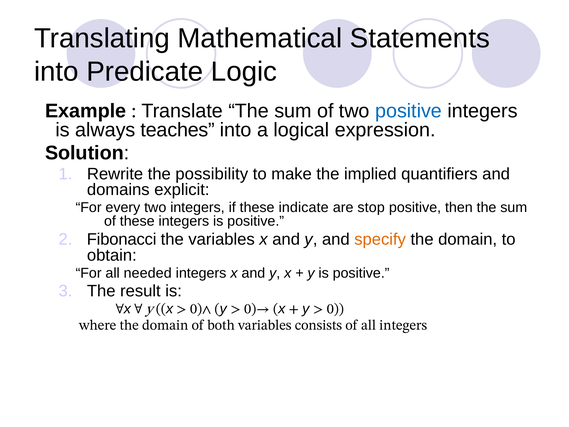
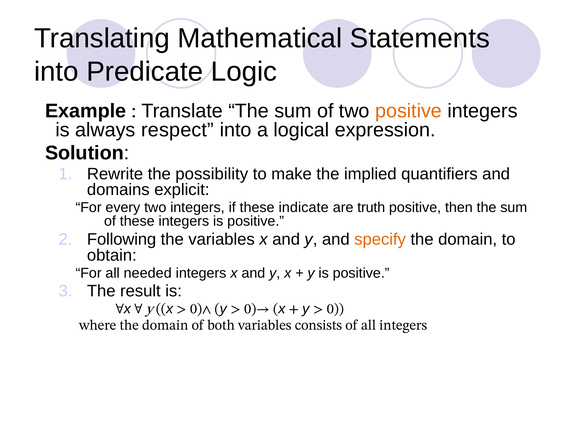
positive at (409, 111) colour: blue -> orange
teaches: teaches -> respect
stop: stop -> truth
Fibonacci: Fibonacci -> Following
